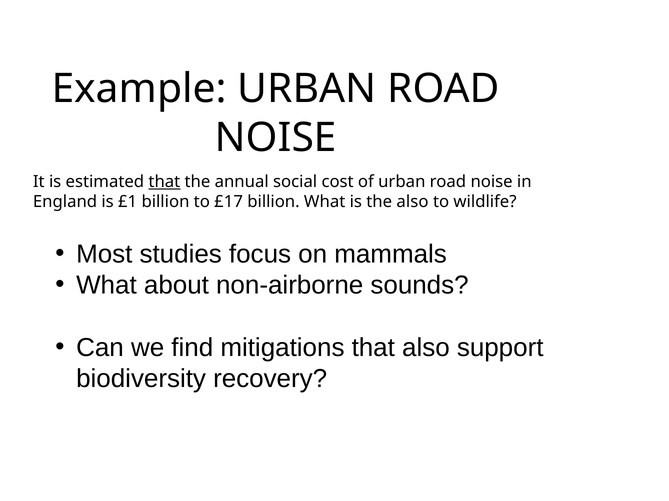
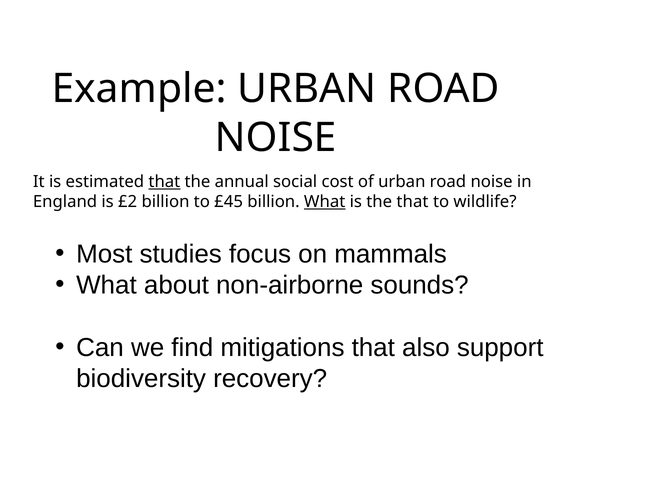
£1: £1 -> £2
£17: £17 -> £45
What at (325, 202) underline: none -> present
the also: also -> that
